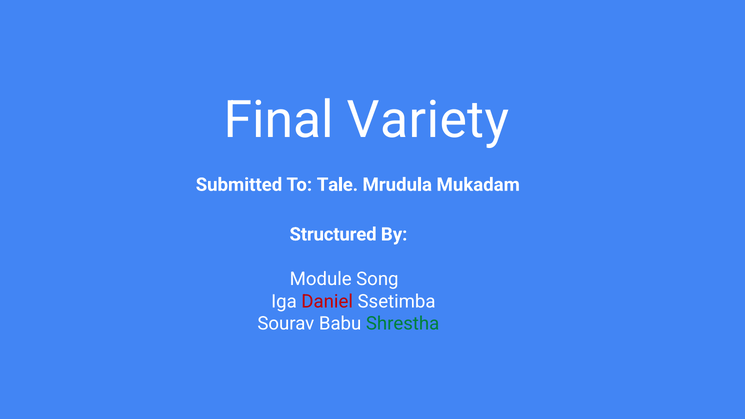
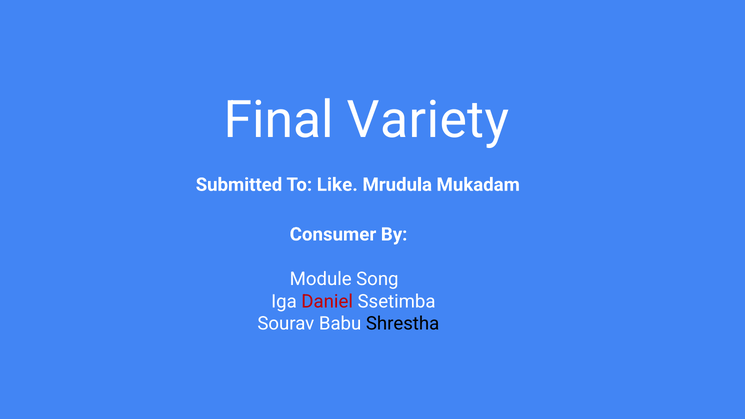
Tale: Tale -> Like
Structured: Structured -> Consumer
Shrestha colour: green -> black
